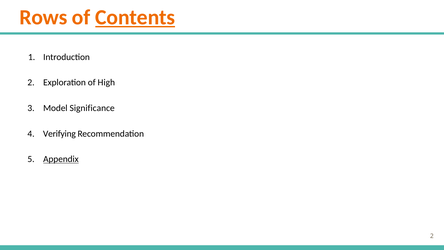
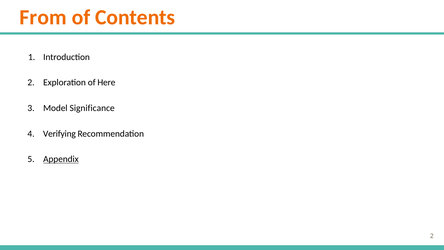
Rows: Rows -> From
Contents underline: present -> none
High: High -> Here
